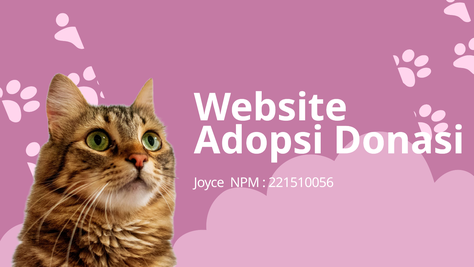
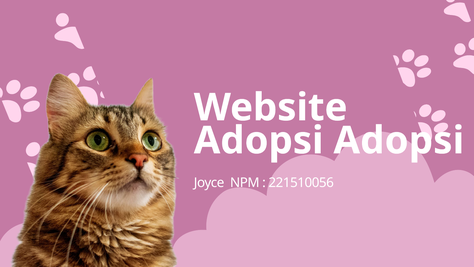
Adopsi Donasi: Donasi -> Adopsi
